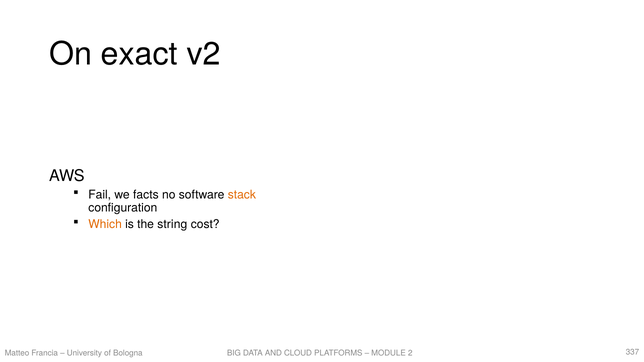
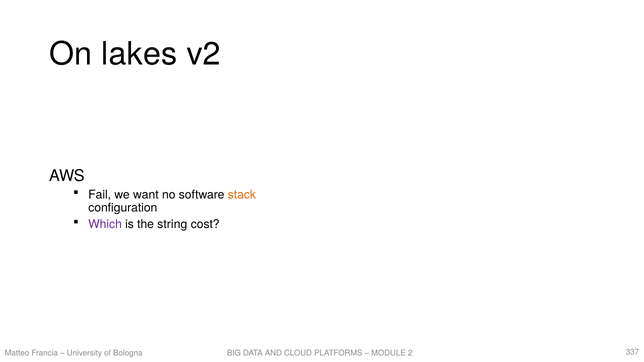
exact: exact -> lakes
facts: facts -> want
Which colour: orange -> purple
